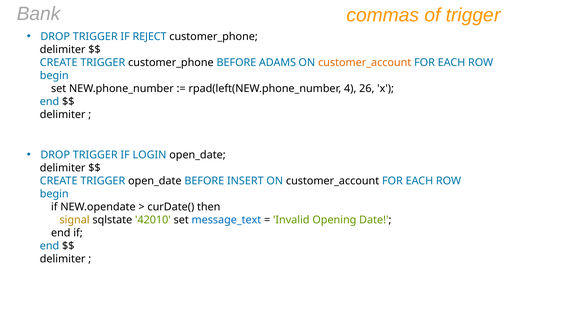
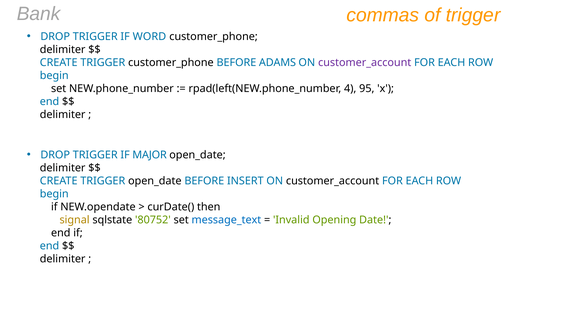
REJECT: REJECT -> WORD
customer_account at (365, 62) colour: orange -> purple
26: 26 -> 95
LOGIN: LOGIN -> MAJOR
42010: 42010 -> 80752
